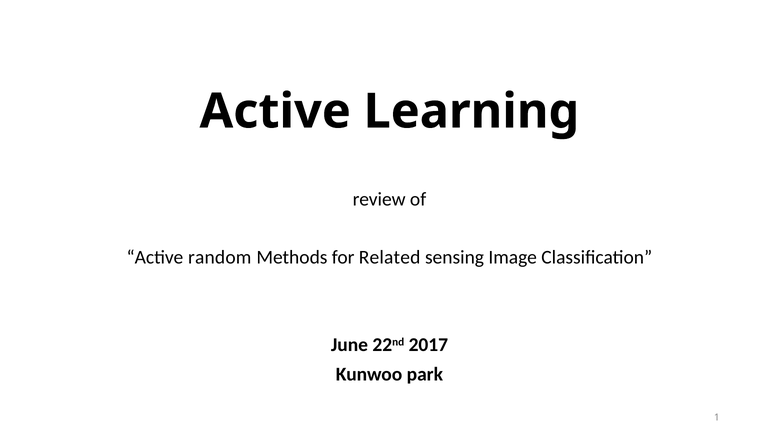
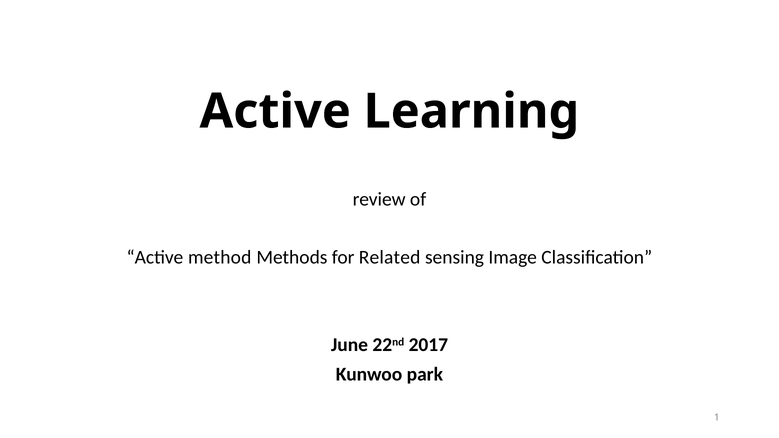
random: random -> method
